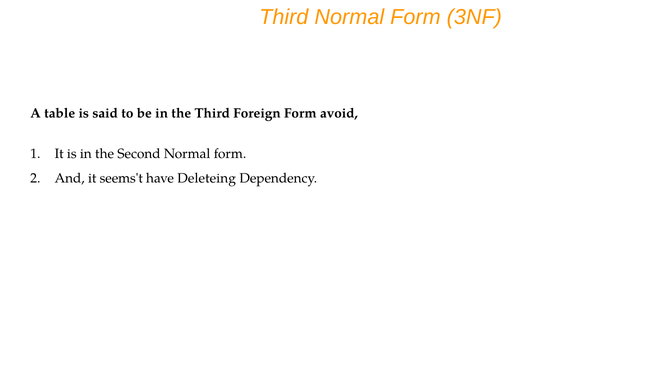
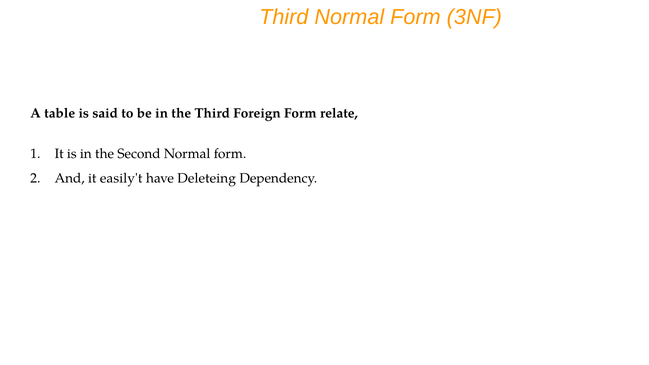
avoid: avoid -> relate
seems't: seems't -> easily't
